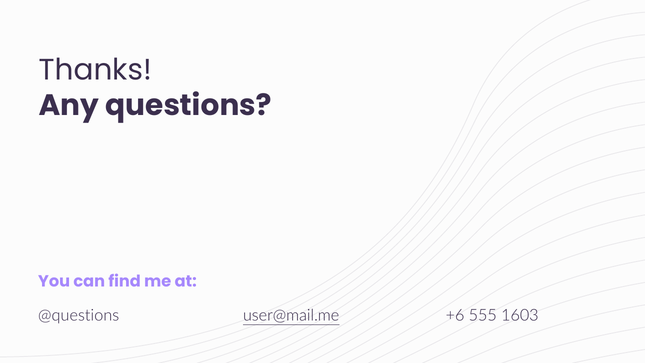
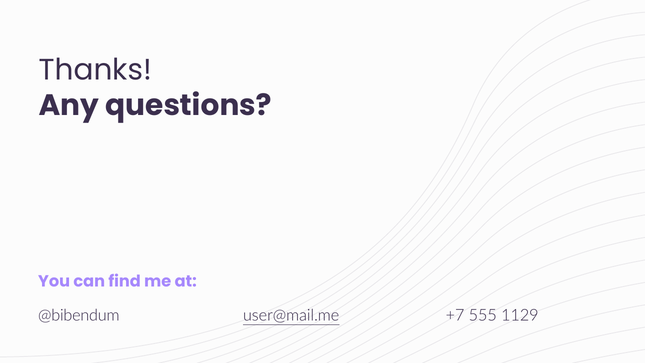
@questions: @questions -> @bibendum
+6: +6 -> +7
1603: 1603 -> 1129
